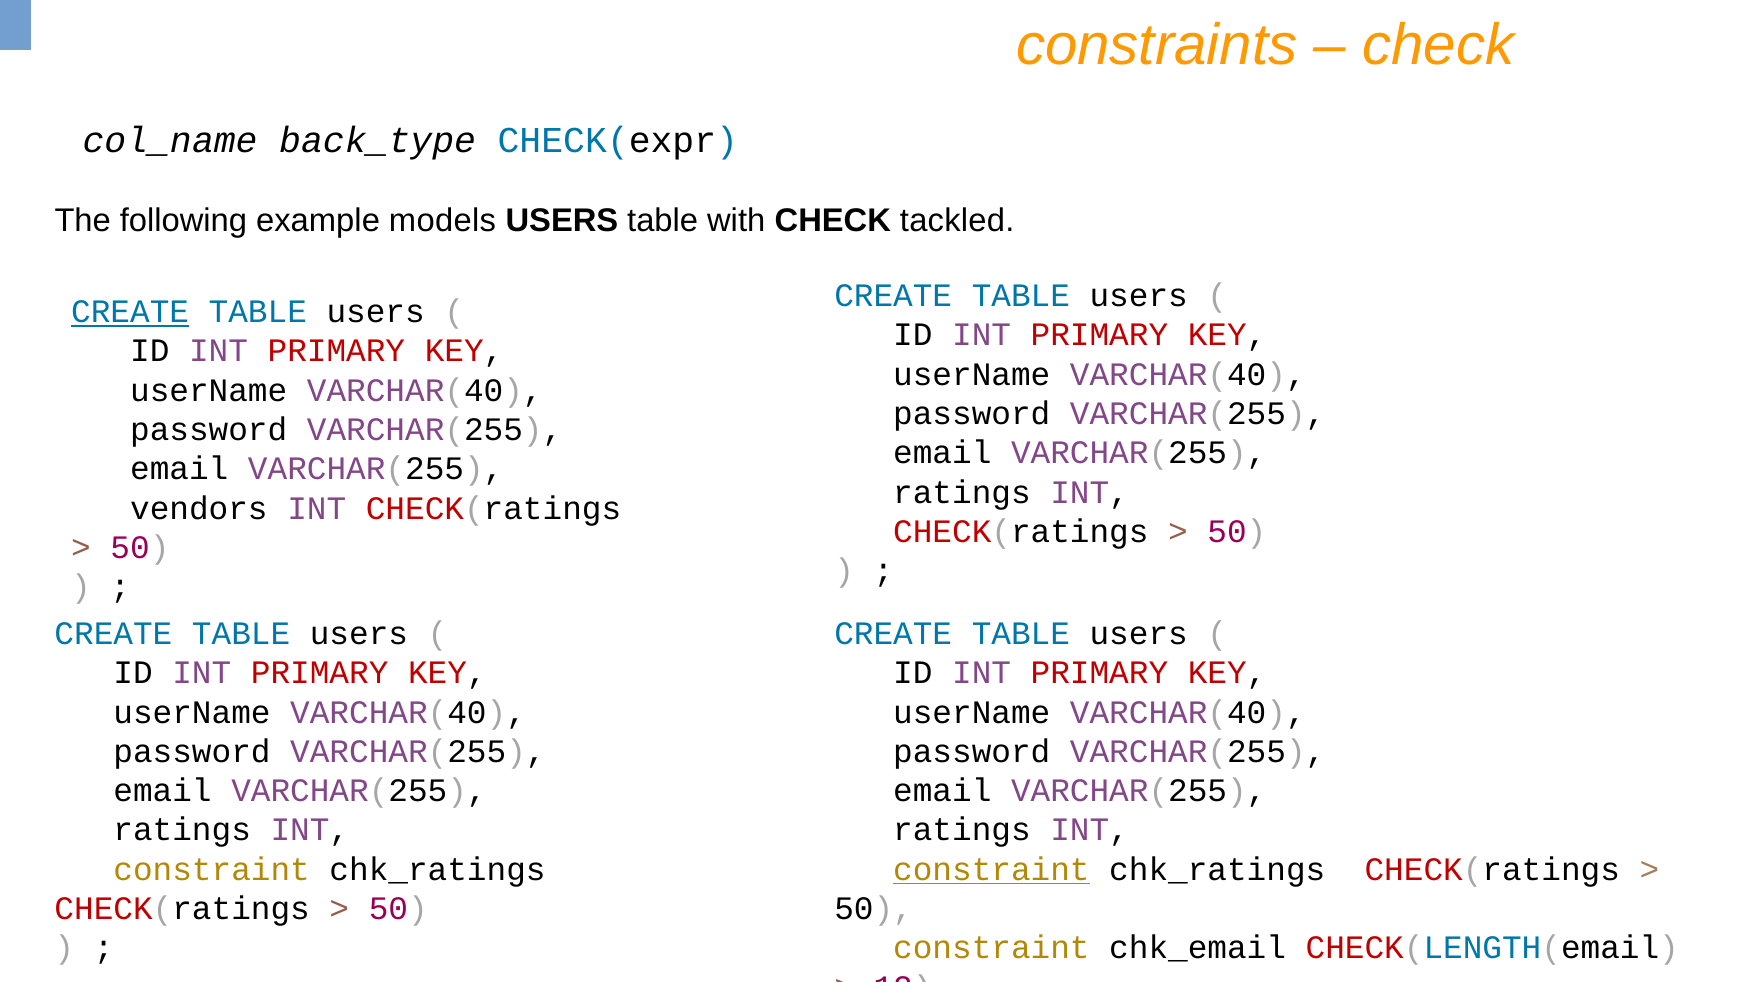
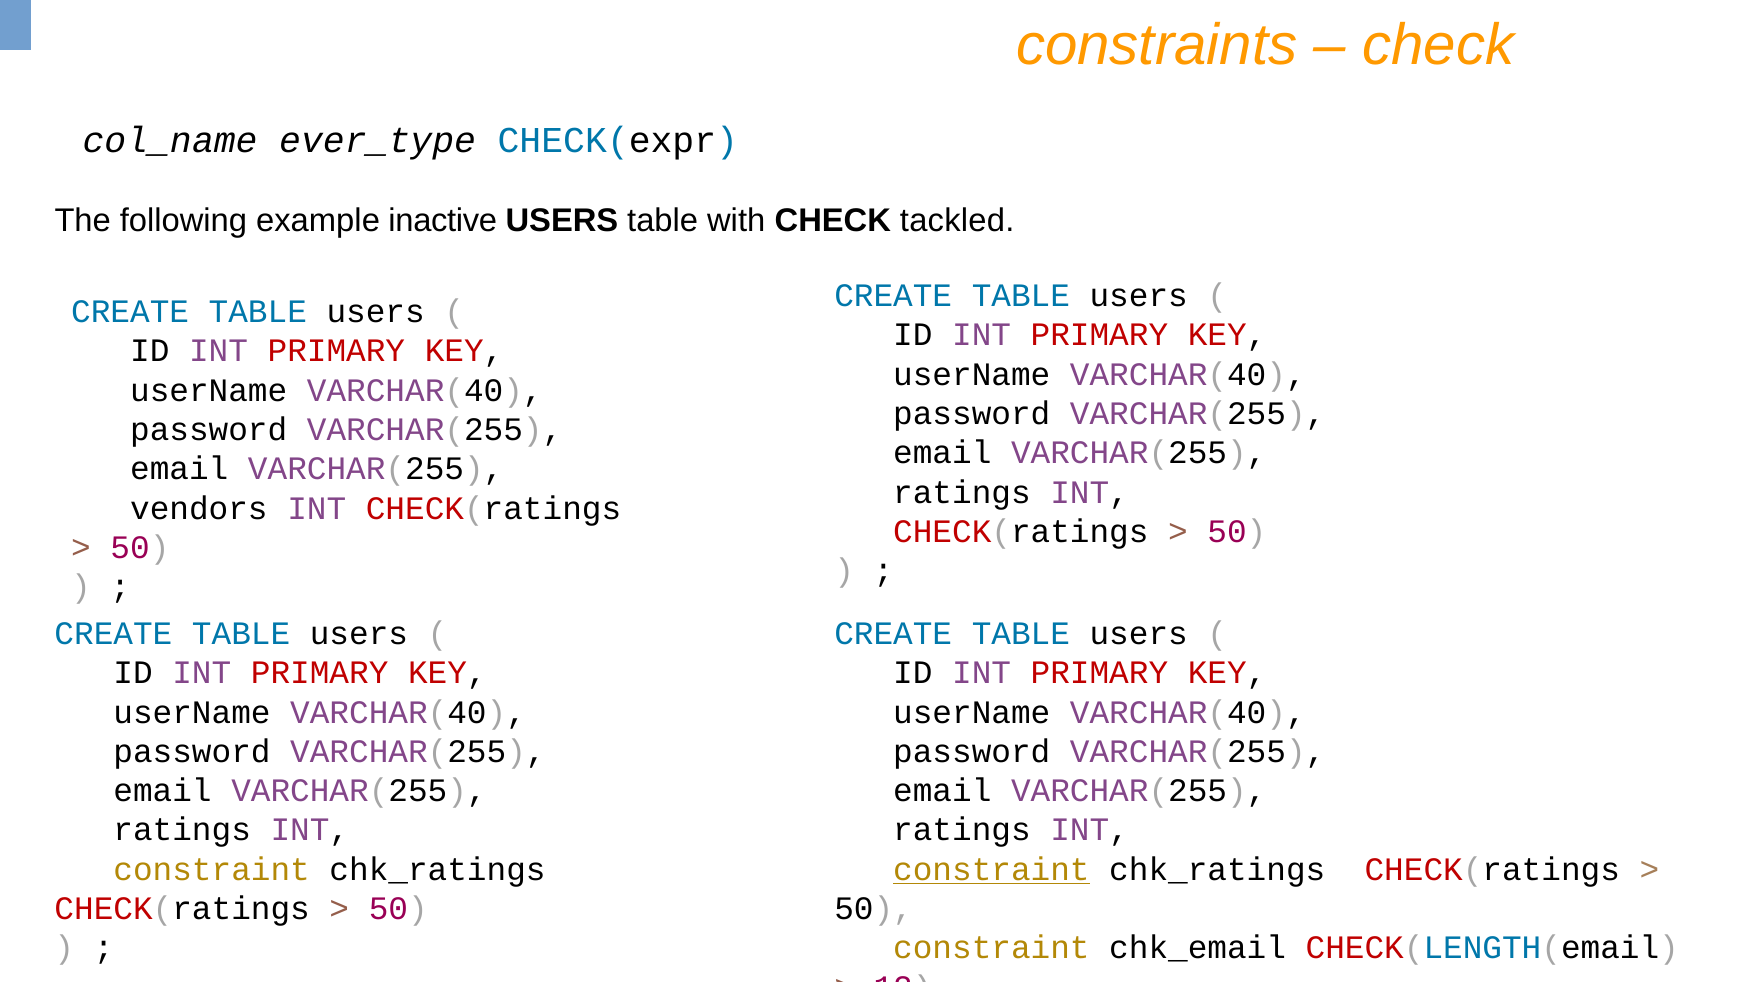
back_type: back_type -> ever_type
models: models -> inactive
CREATE at (130, 312) underline: present -> none
